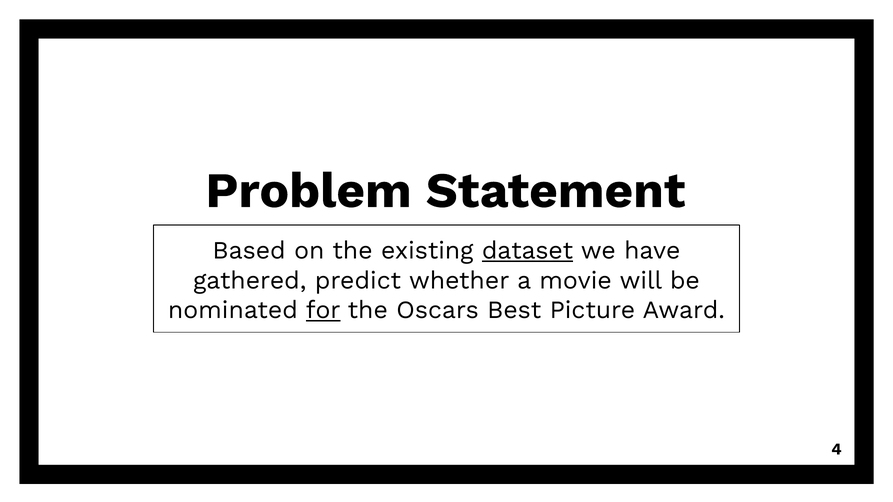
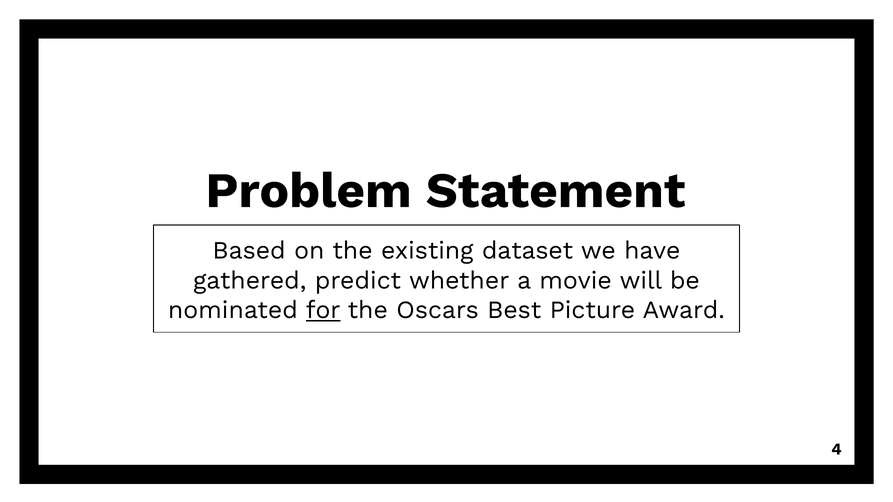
dataset underline: present -> none
